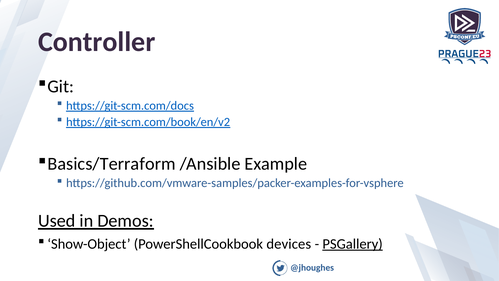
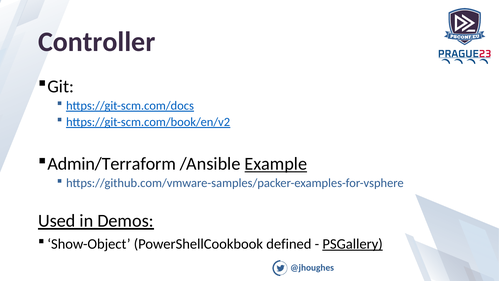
Basics/Terraform: Basics/Terraform -> Admin/Terraform
Example underline: none -> present
devices: devices -> defined
